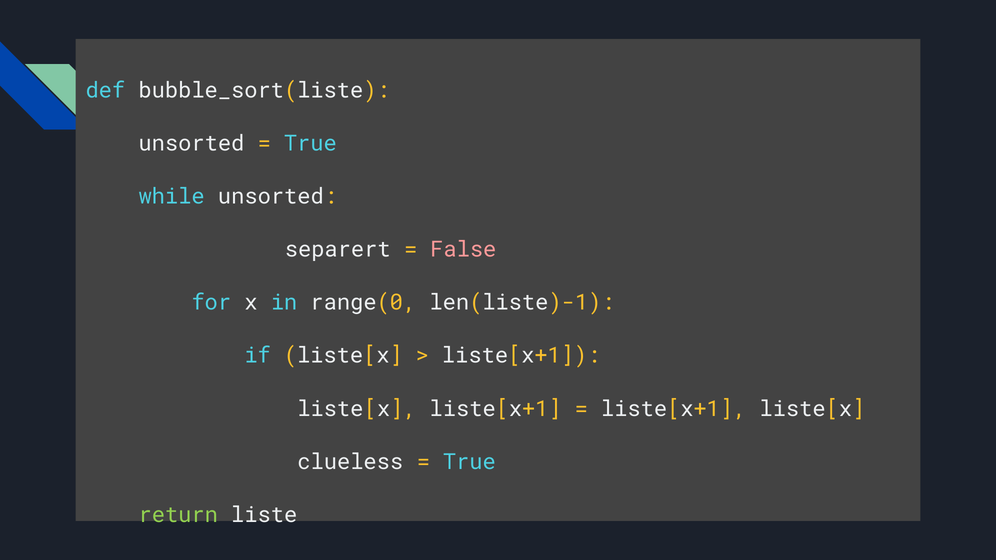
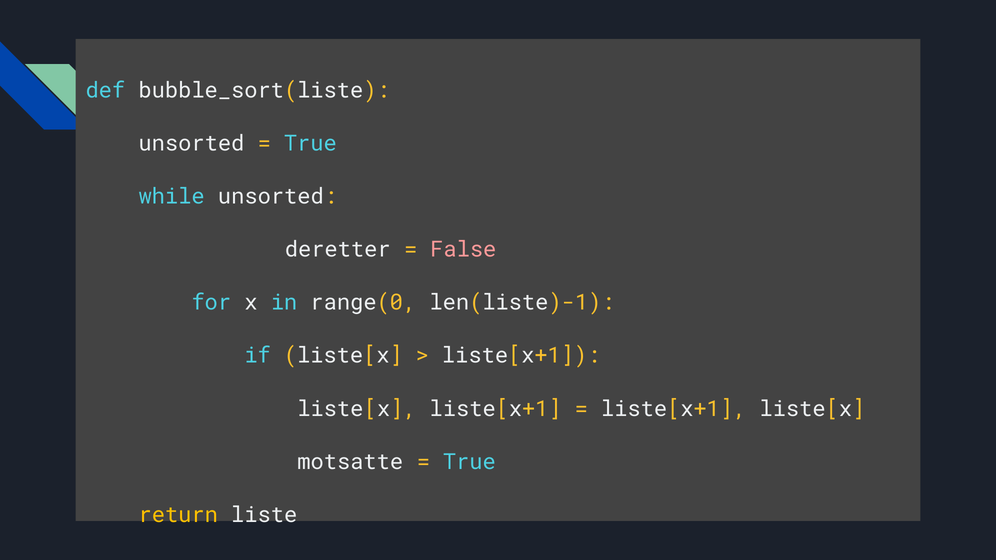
separert: separert -> deretter
clueless: clueless -> motsatte
return colour: light green -> yellow
